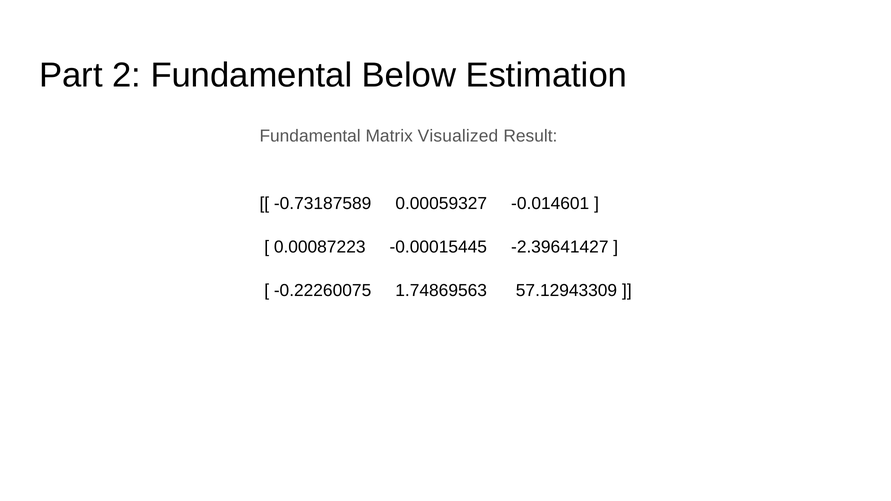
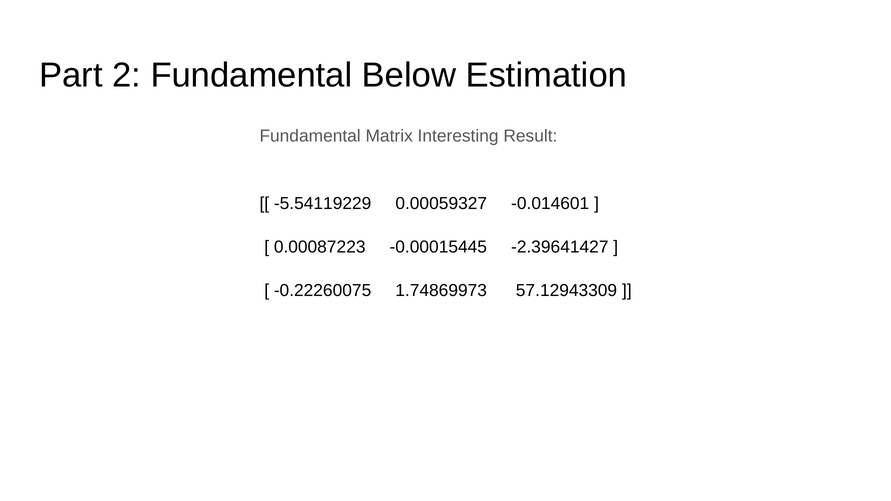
Visualized: Visualized -> Interesting
-0.73187589: -0.73187589 -> -5.54119229
1.74869563: 1.74869563 -> 1.74869973
